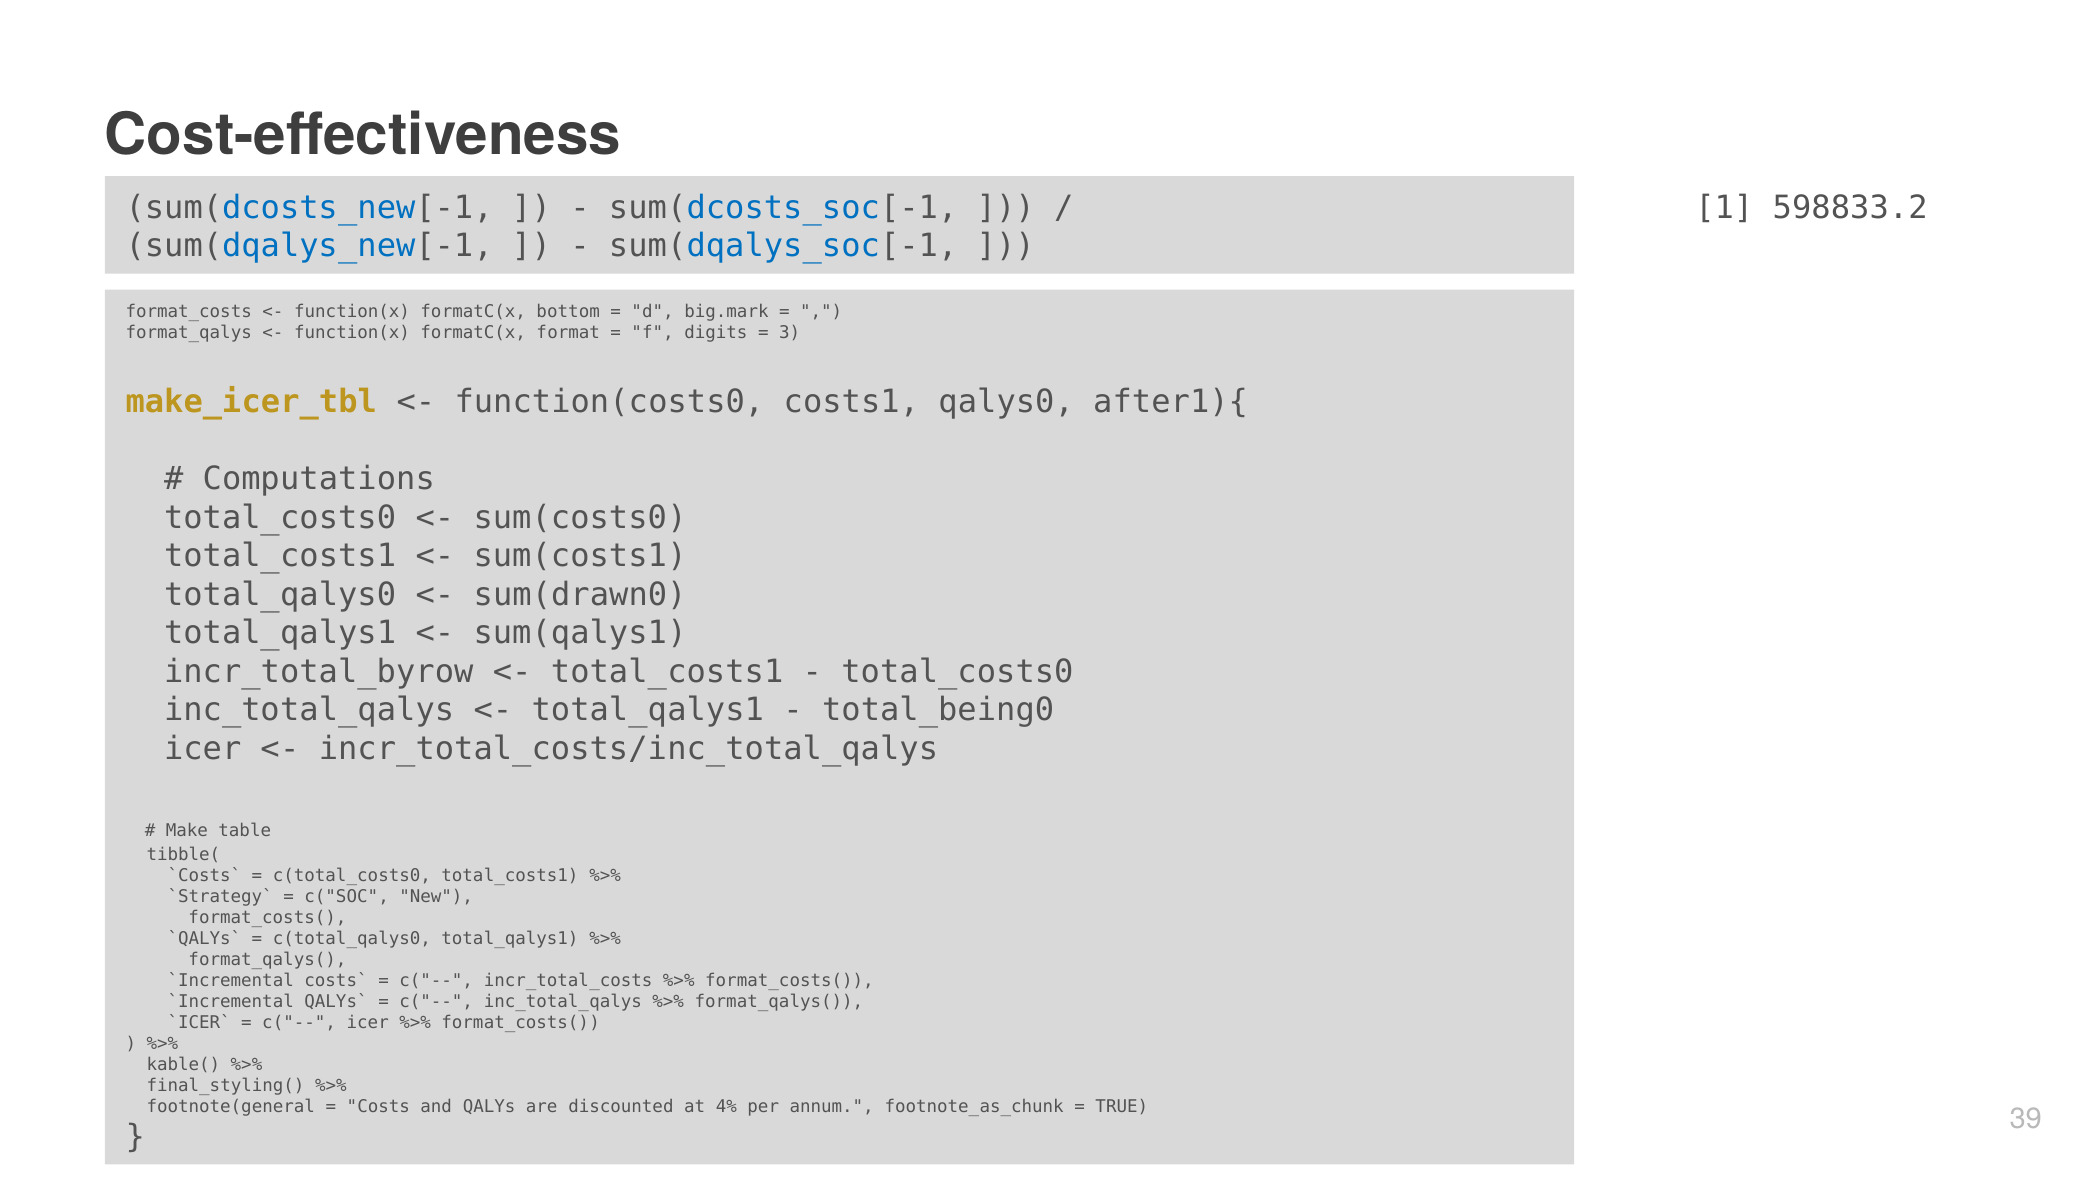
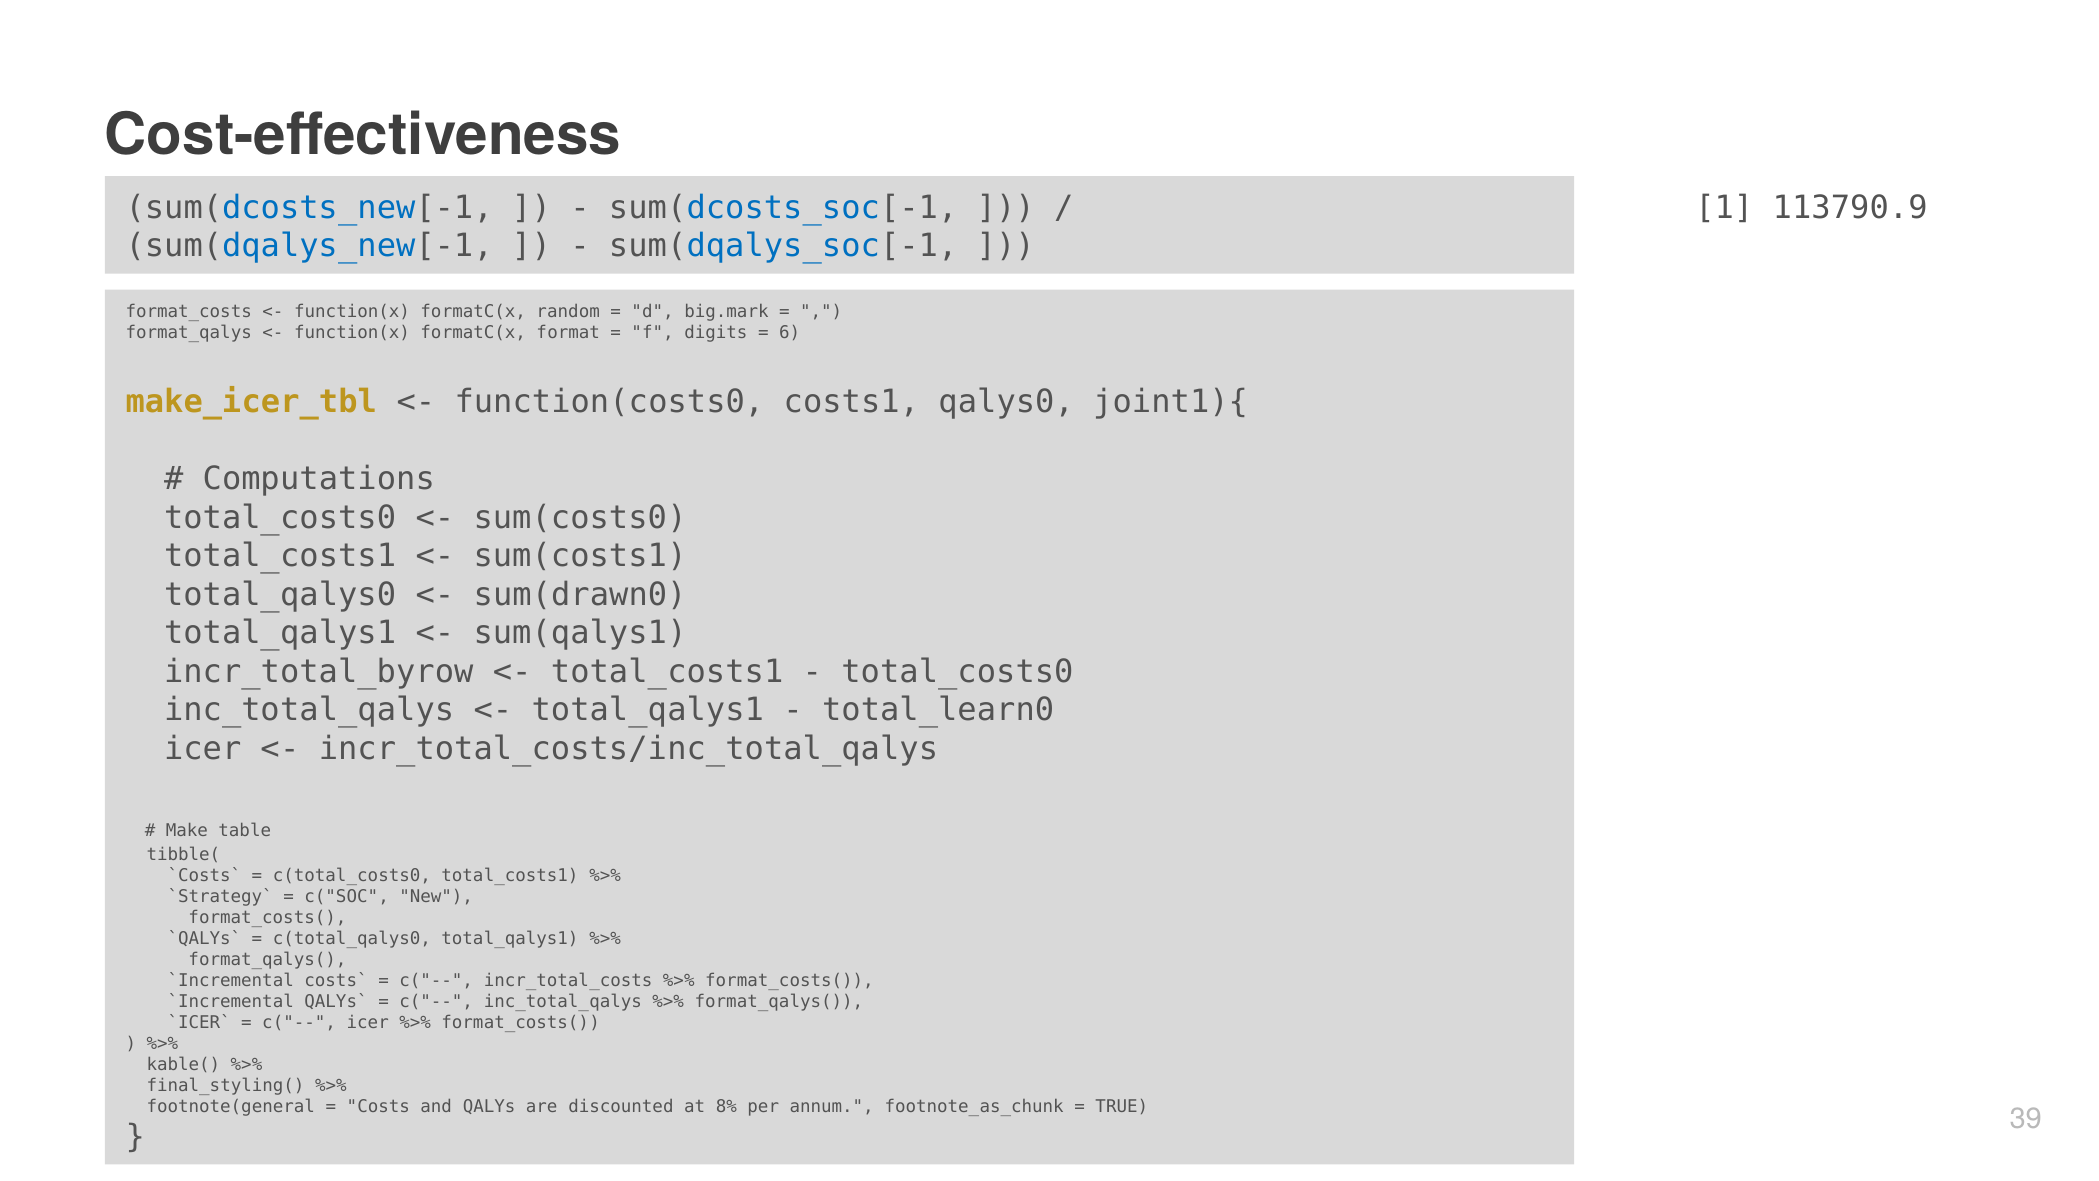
598833.2: 598833.2 -> 113790.9
bottom: bottom -> random
3: 3 -> 6
after1){: after1){ -> joint1){
total_being0: total_being0 -> total_learn0
4%: 4% -> 8%
